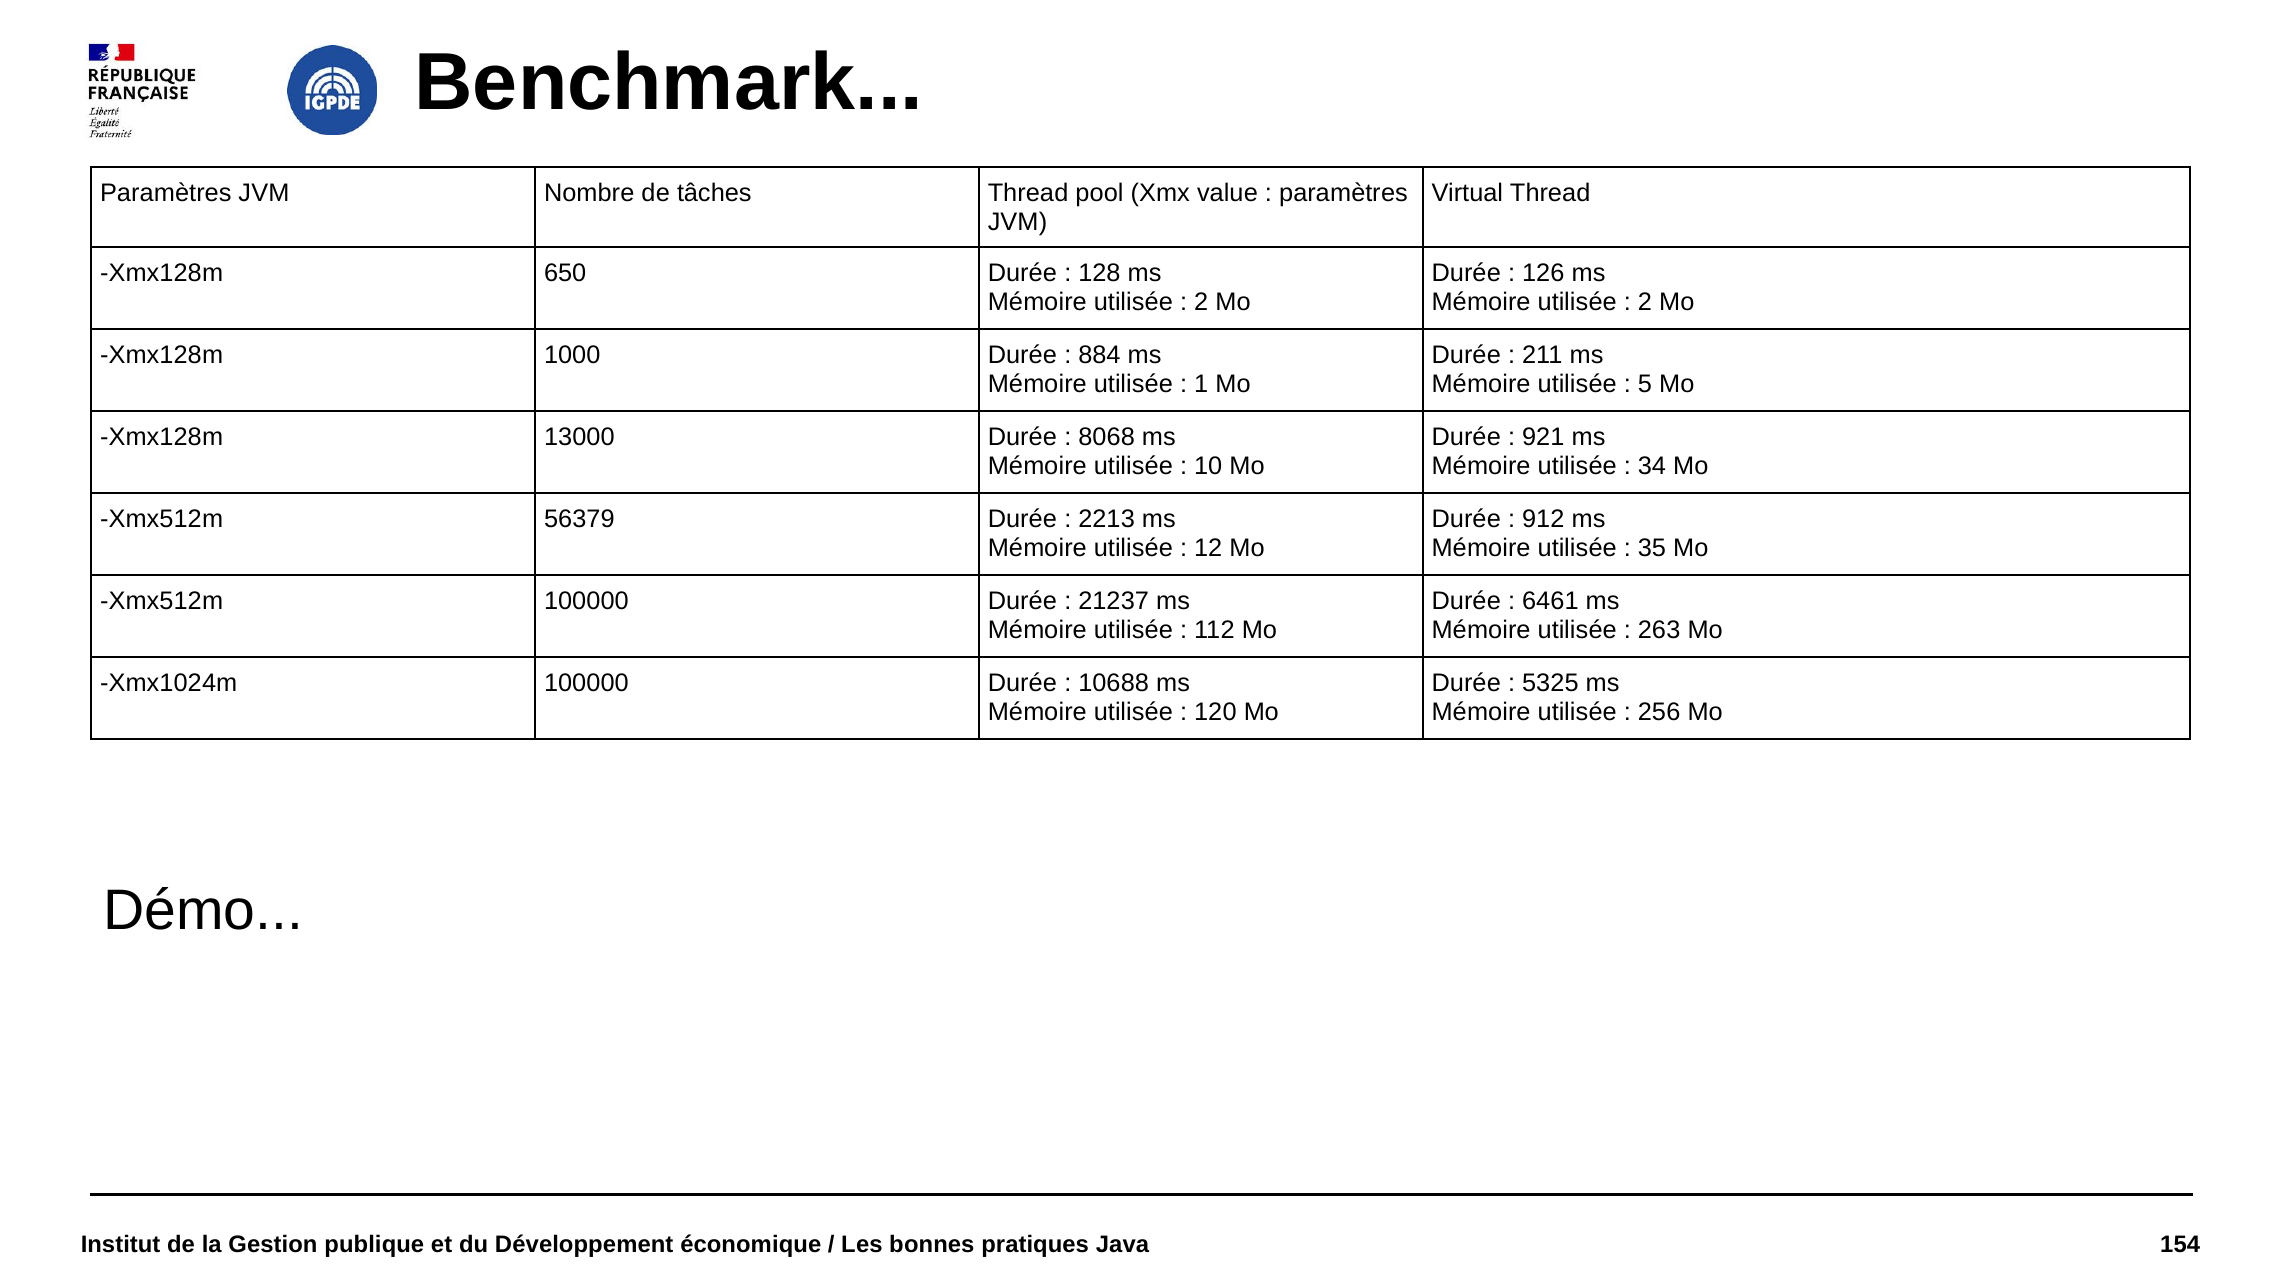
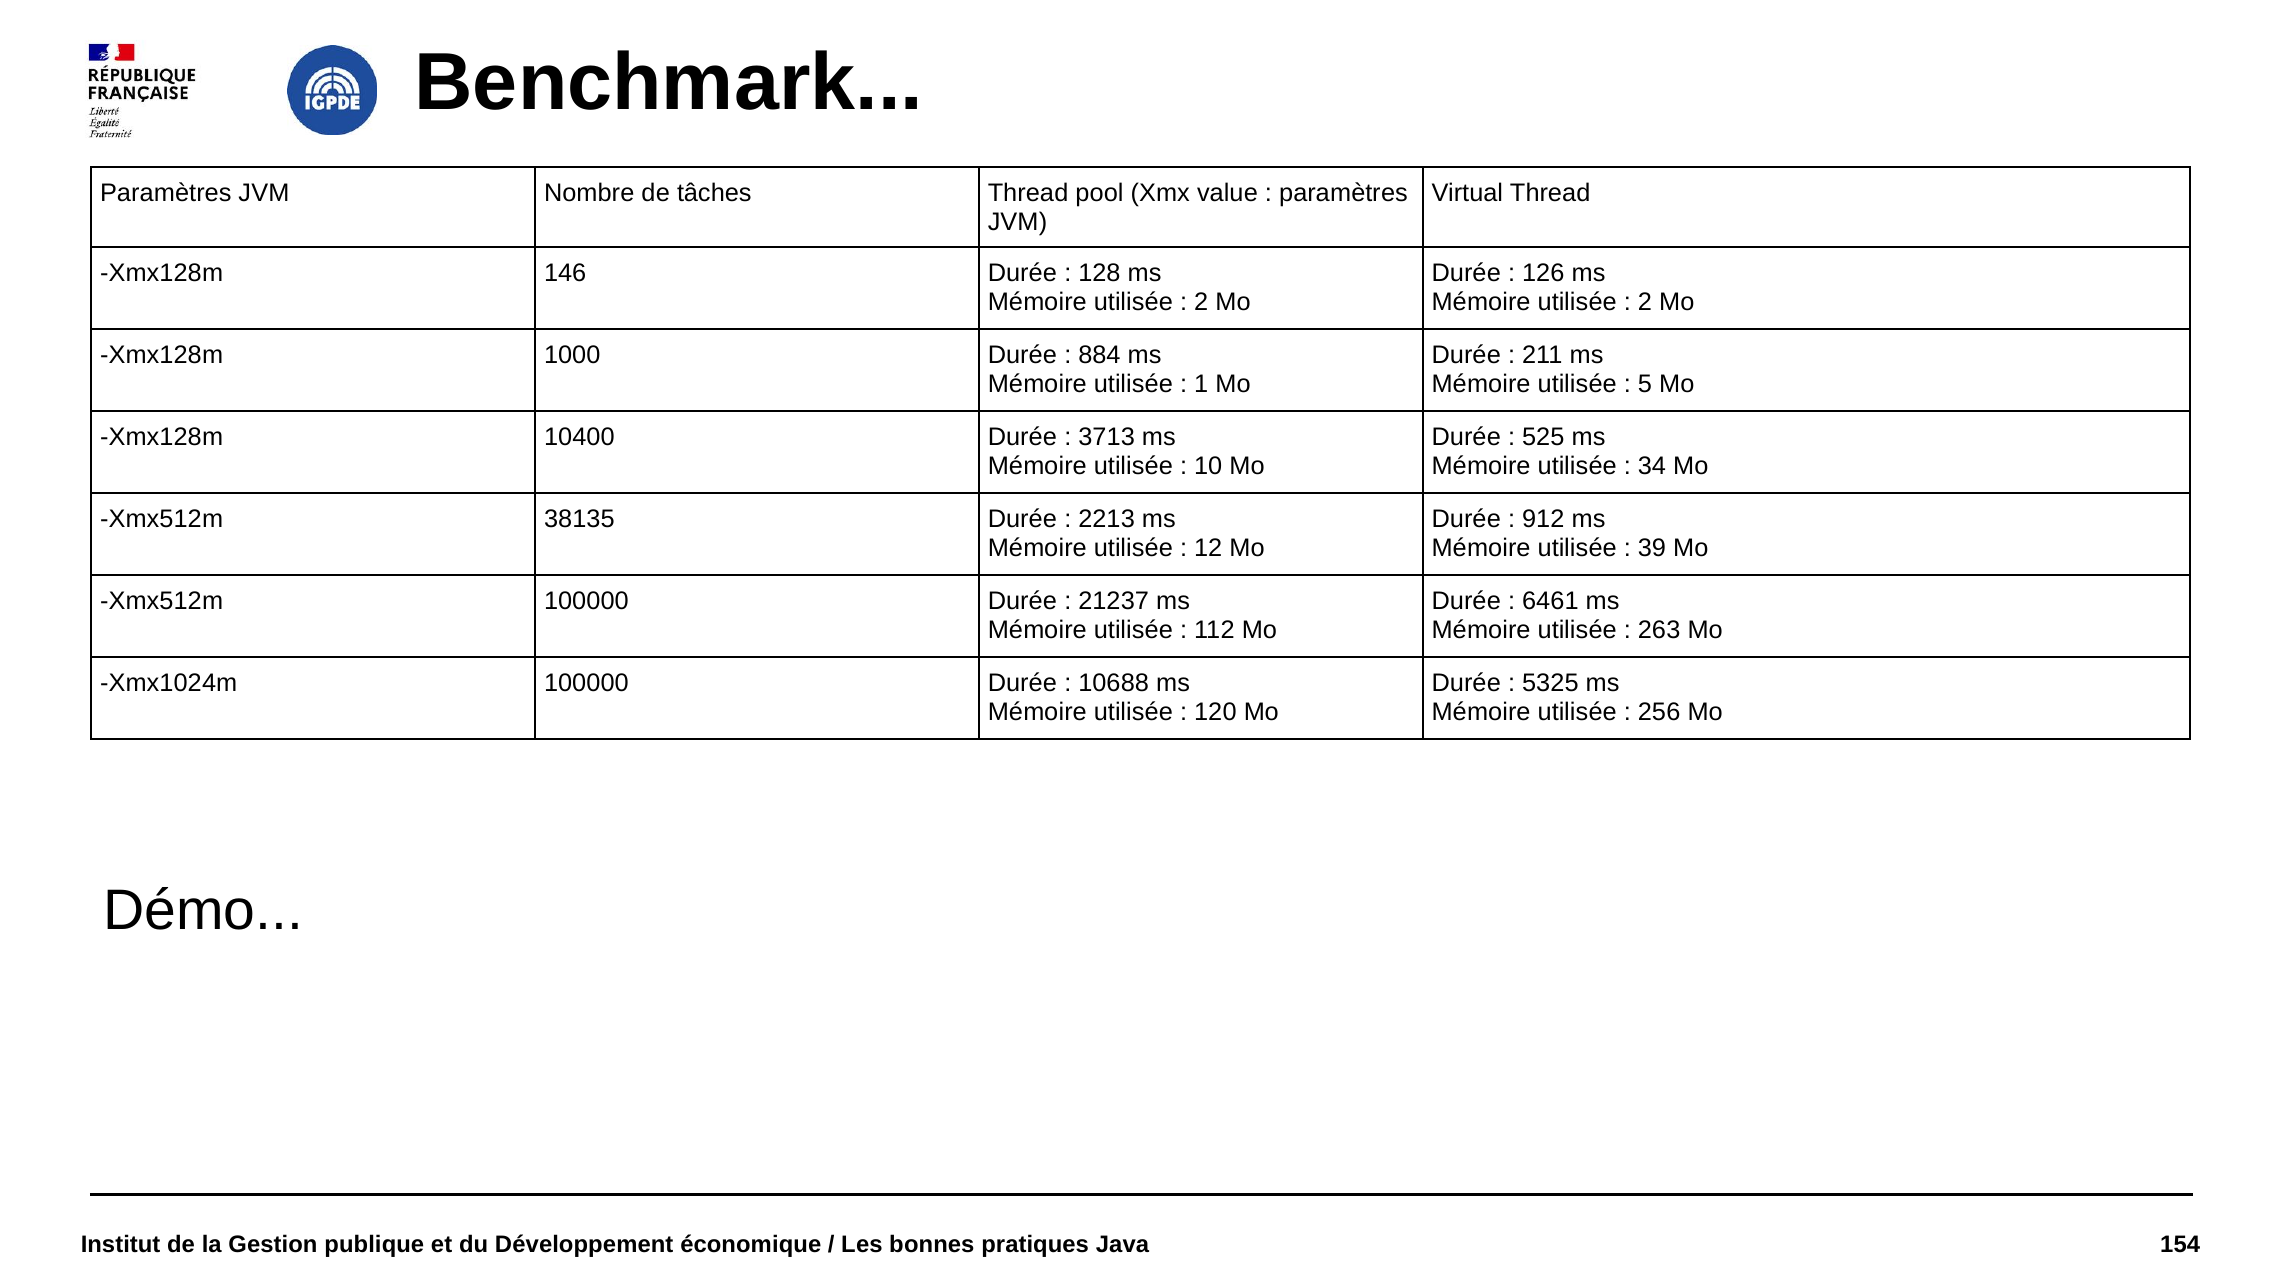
650: 650 -> 146
13000: 13000 -> 10400
8068: 8068 -> 3713
921: 921 -> 525
56379: 56379 -> 38135
35: 35 -> 39
